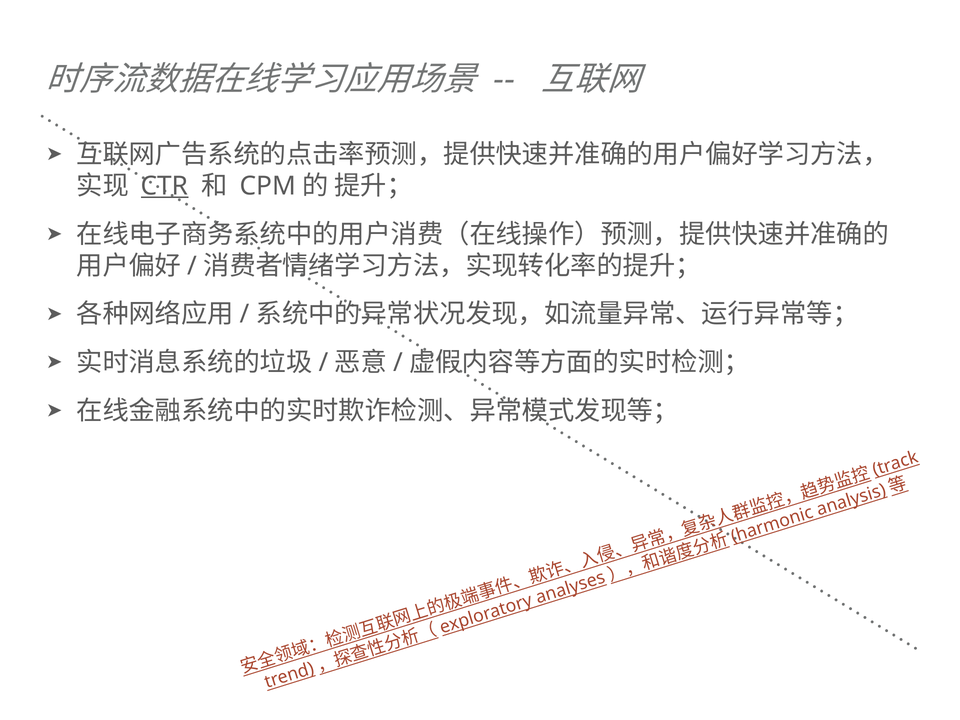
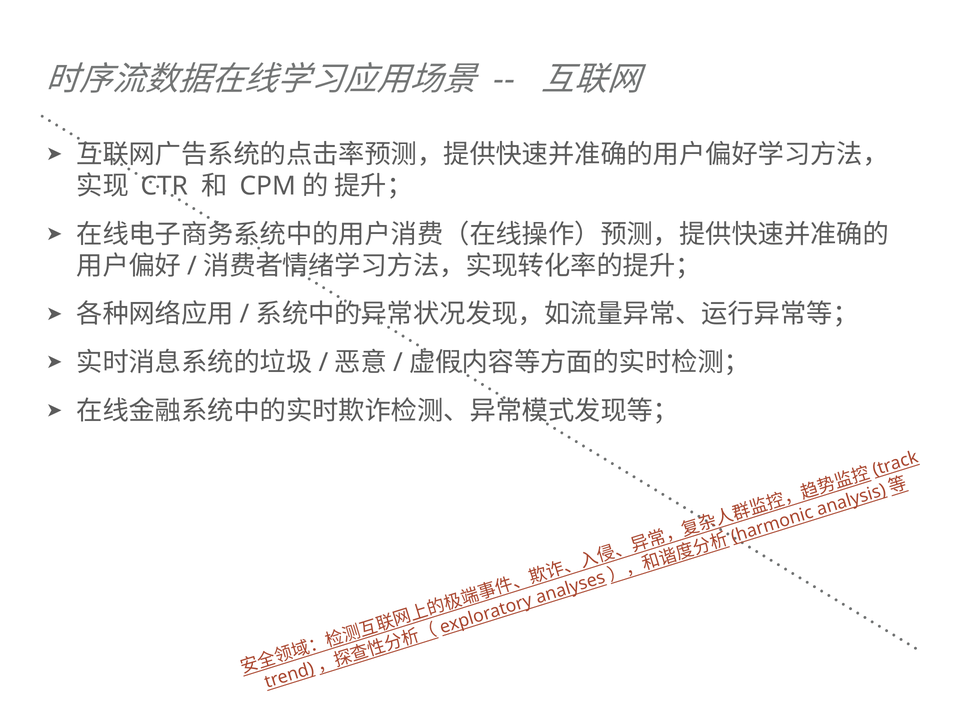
CTR underline: present -> none
